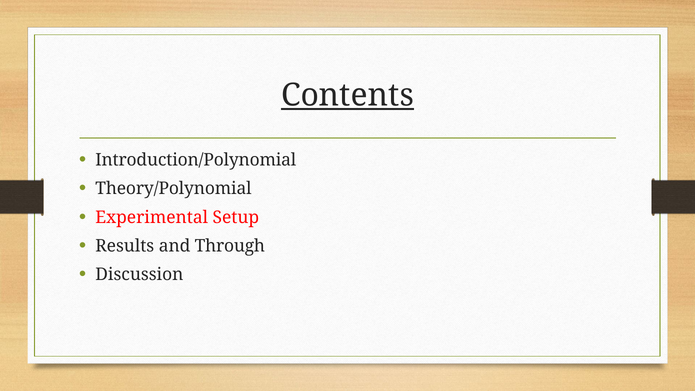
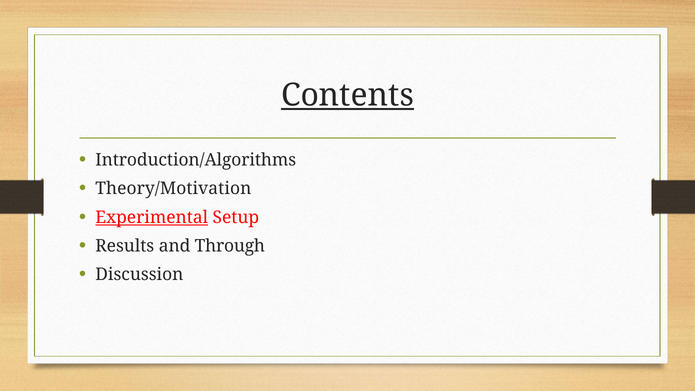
Introduction/Polynomial: Introduction/Polynomial -> Introduction/Algorithms
Theory/Polynomial: Theory/Polynomial -> Theory/Motivation
Experimental underline: none -> present
